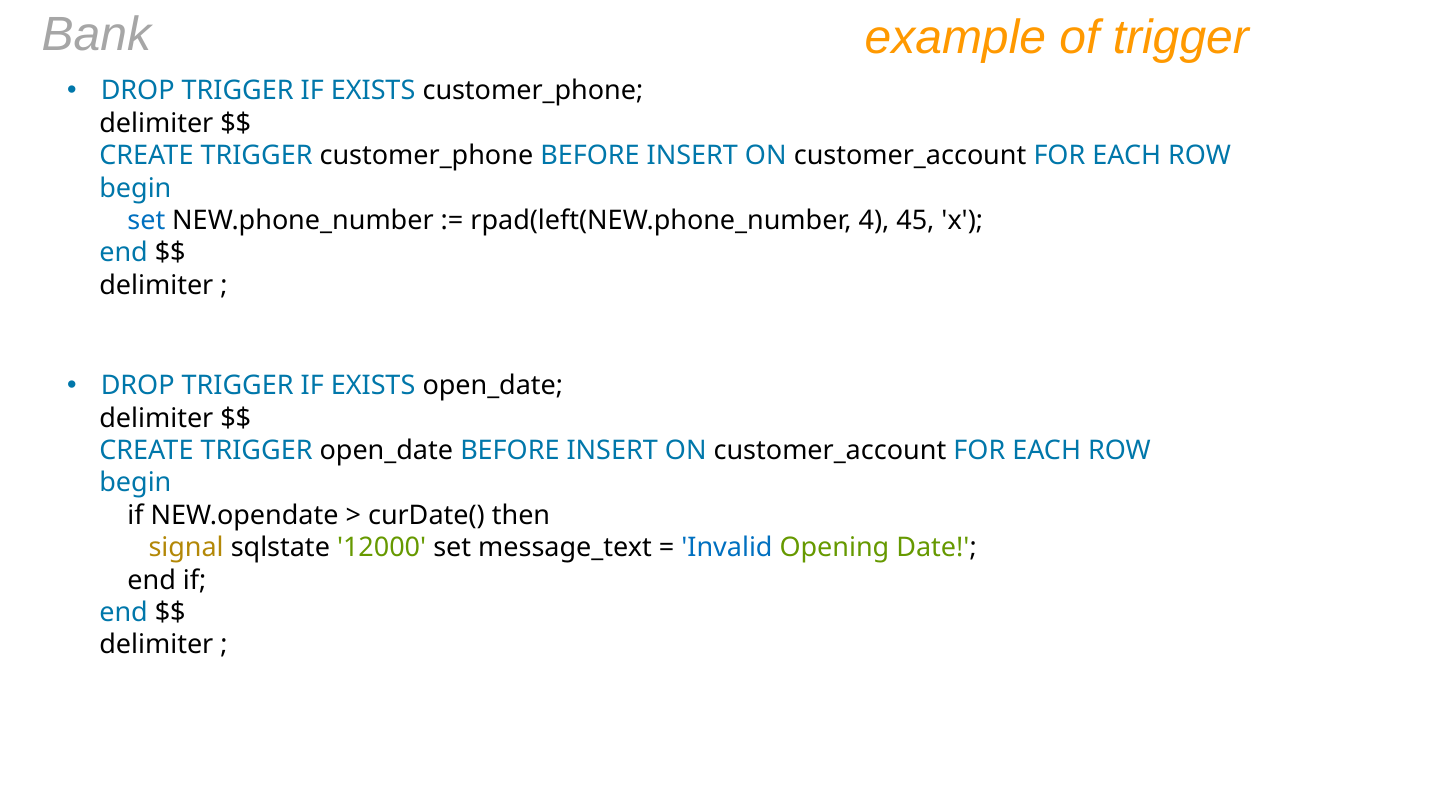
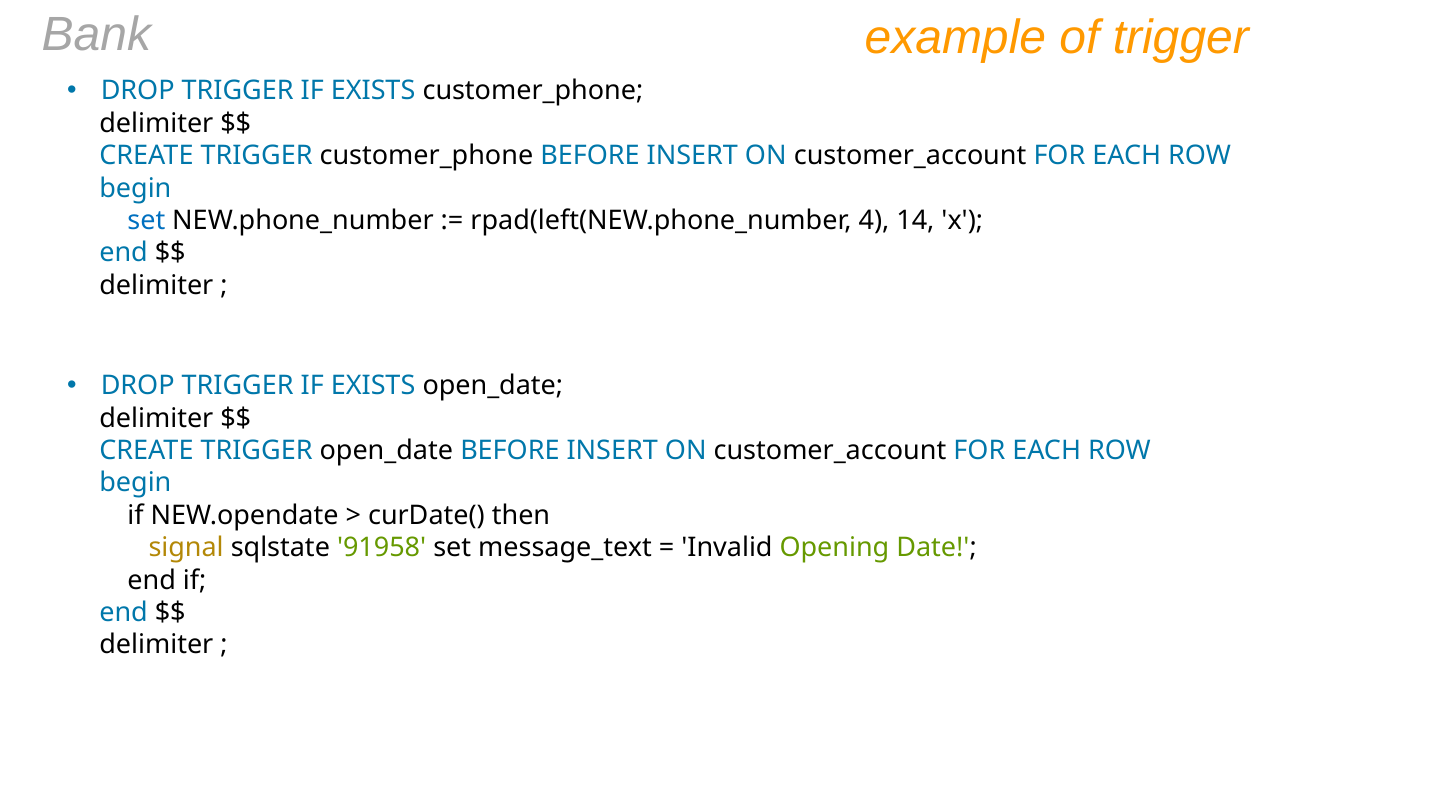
45: 45 -> 14
12000: 12000 -> 91958
Invalid colour: blue -> black
